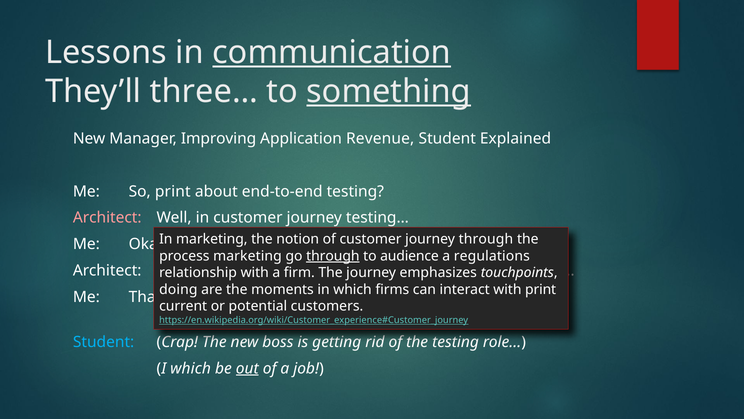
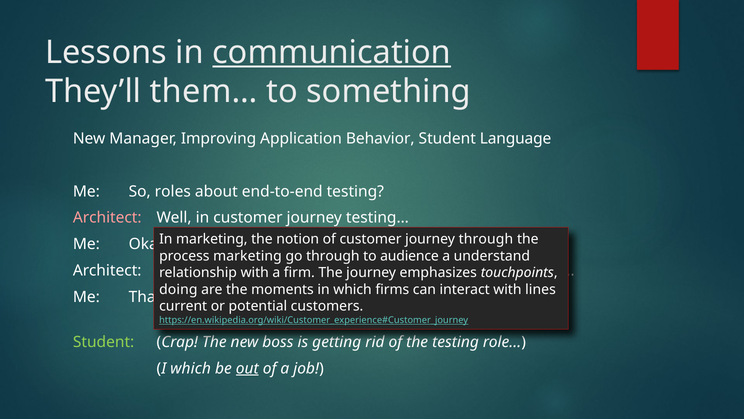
three…: three… -> them…
something underline: present -> none
Revenue: Revenue -> Behavior
Student Explained: Explained -> Language
So print: print -> roles
through at (333, 256) underline: present -> none
a regulations: regulations -> understand
print at (541, 289): print -> lines
Student at (104, 342) colour: light blue -> light green
